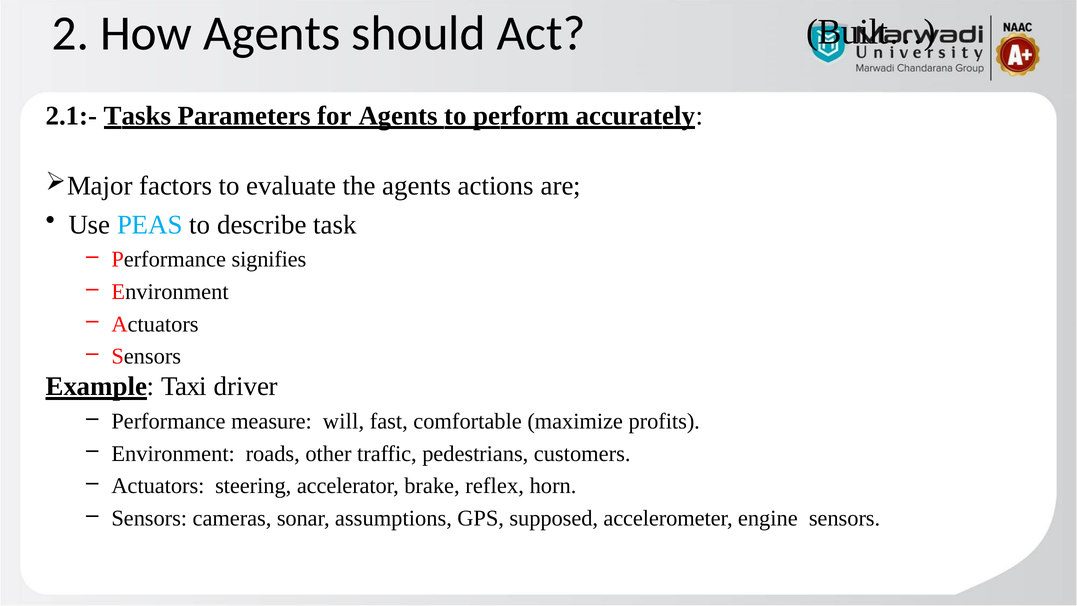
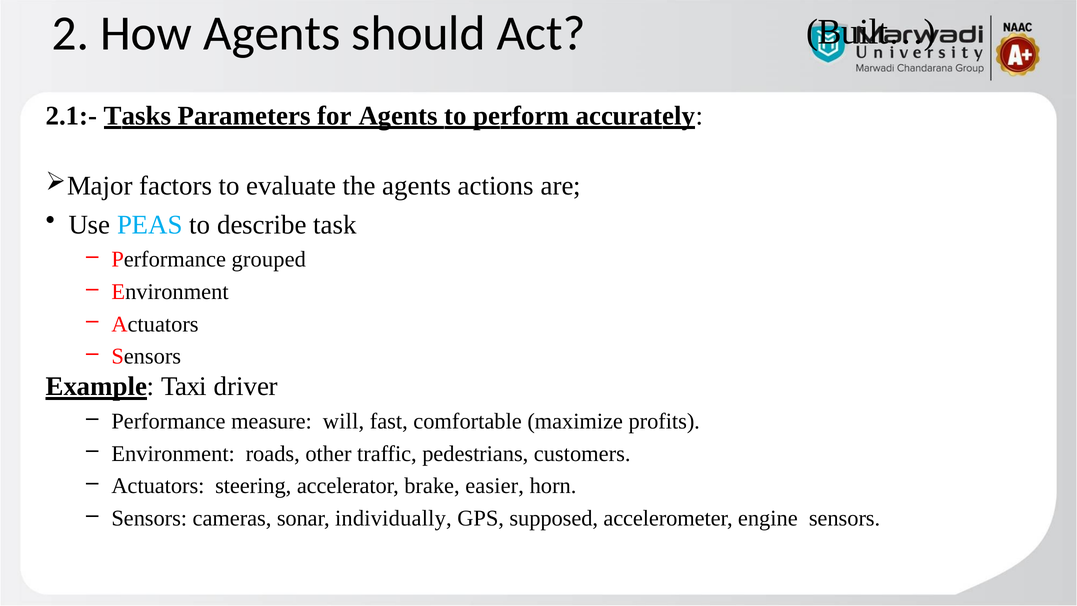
signifies: signifies -> grouped
reflex: reflex -> easier
assumptions: assumptions -> individually
